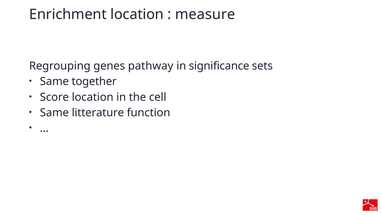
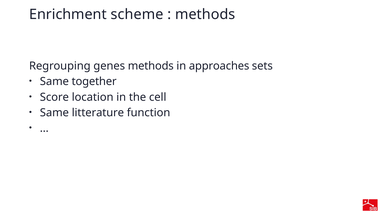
Enrichment location: location -> scheme
measure at (205, 14): measure -> methods
genes pathway: pathway -> methods
significance: significance -> approaches
